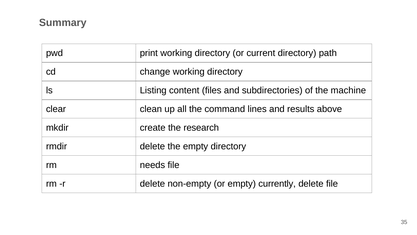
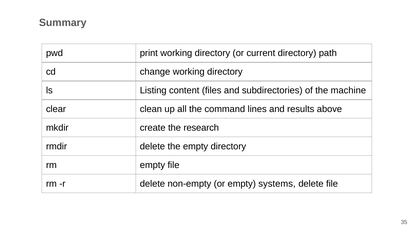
rm needs: needs -> empty
currently: currently -> systems
